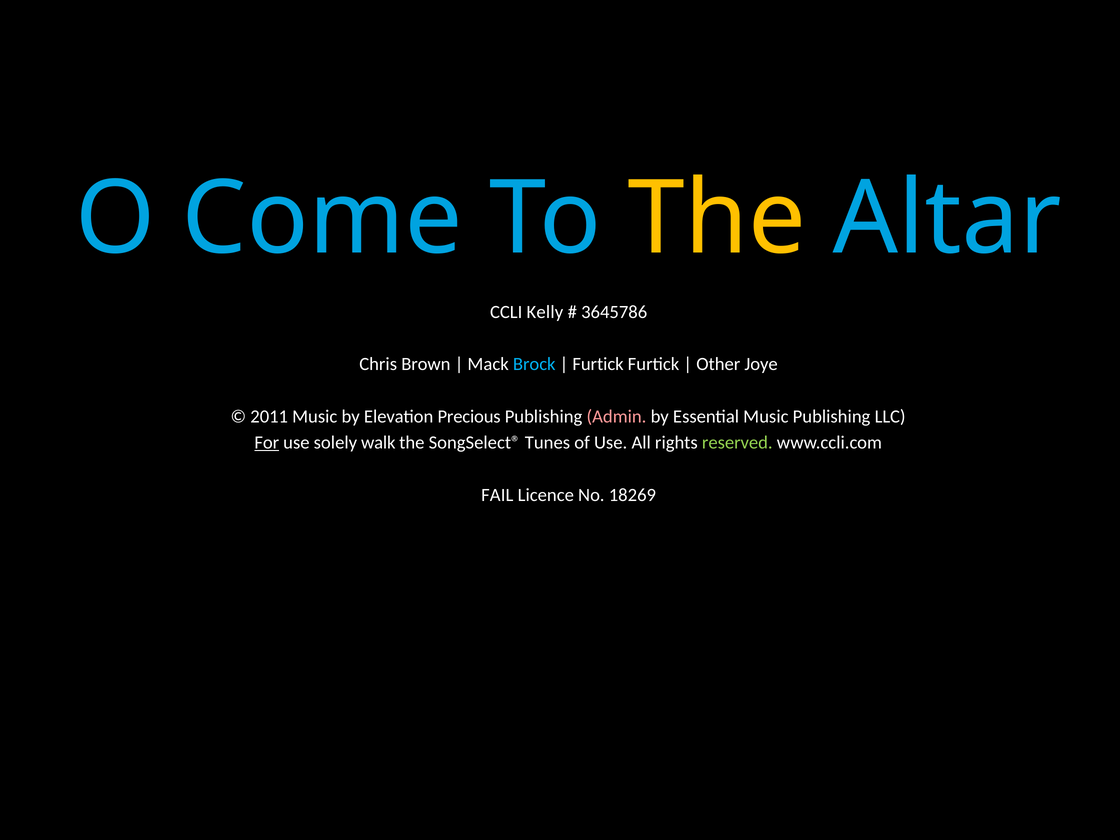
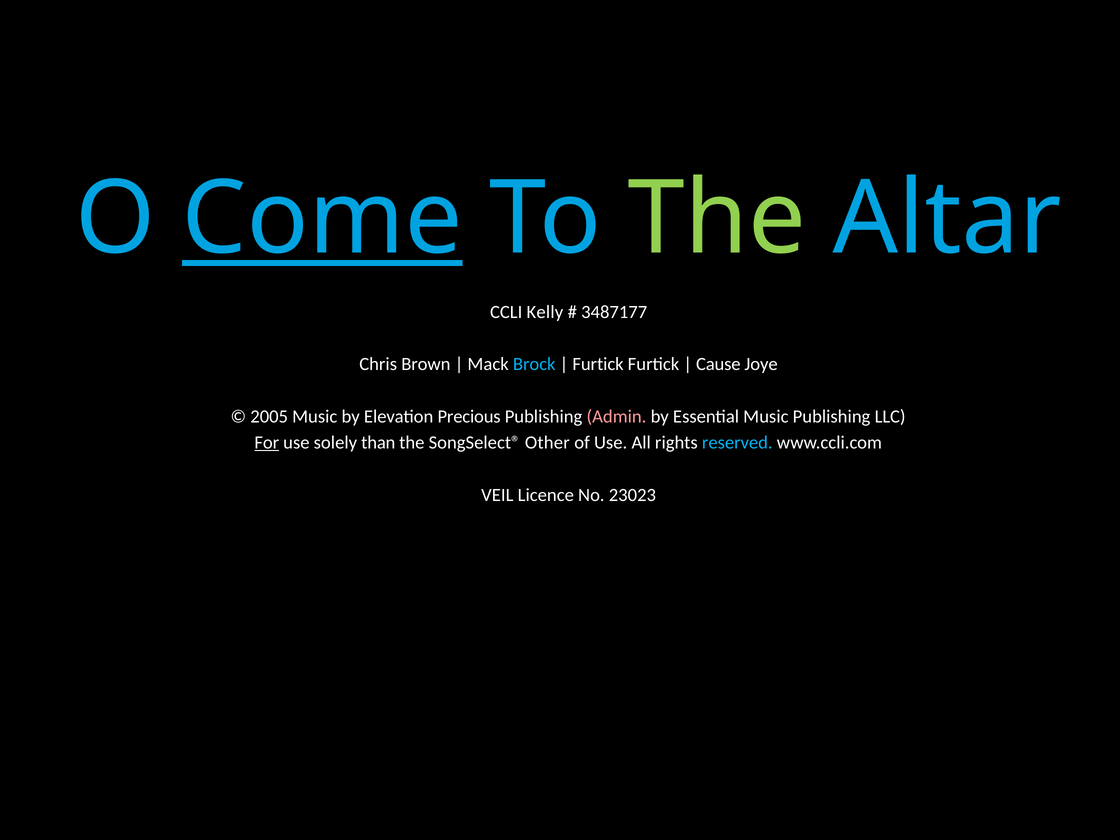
Come underline: none -> present
The at (717, 219) colour: yellow -> light green
3645786: 3645786 -> 3487177
Other: Other -> Cause
2011: 2011 -> 2005
walk: walk -> than
Tunes: Tunes -> Other
reserved colour: light green -> light blue
FAIL: FAIL -> VEIL
18269: 18269 -> 23023
